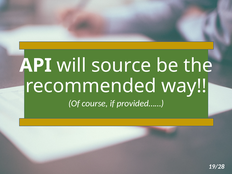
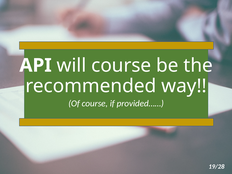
will source: source -> course
